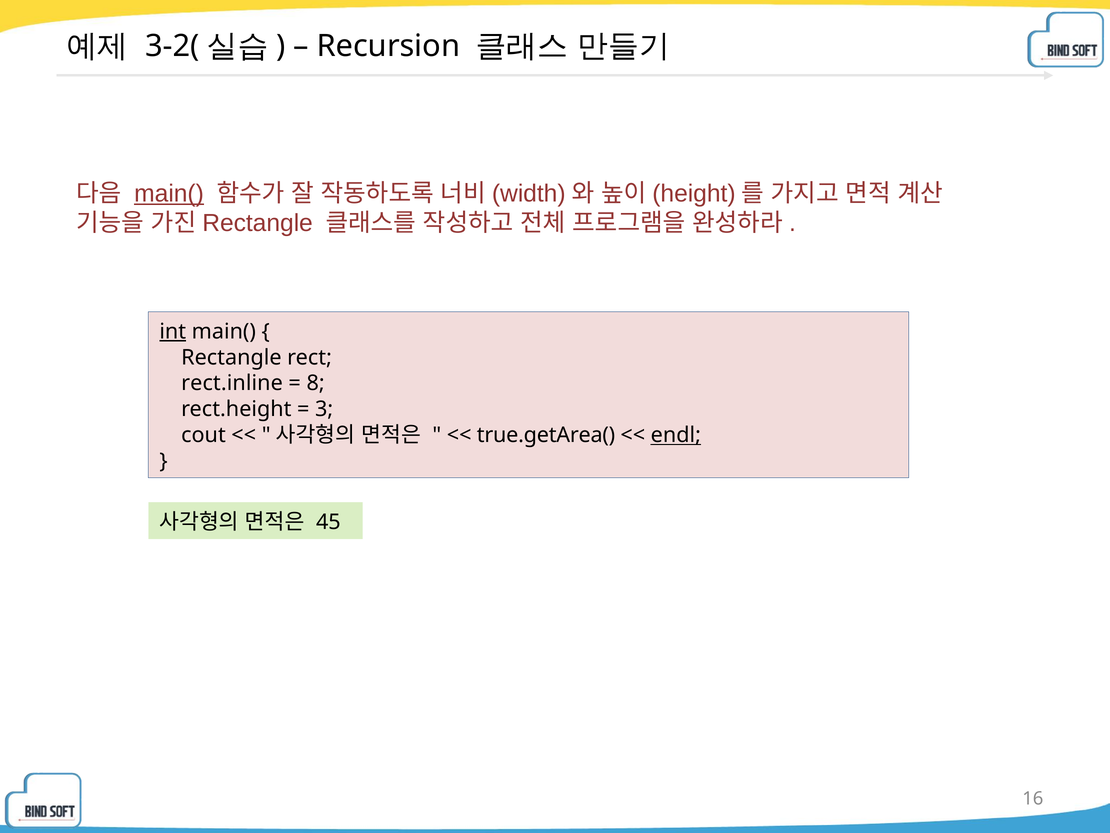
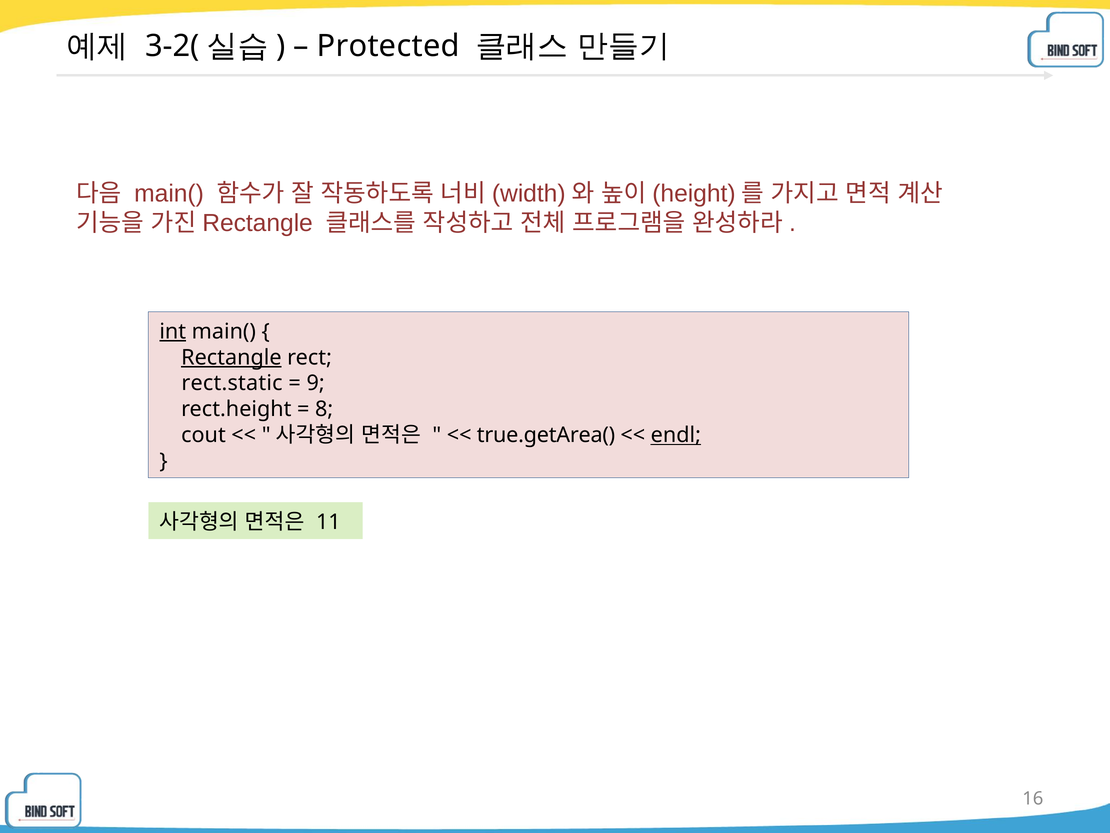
Recursion: Recursion -> Protected
main( at (169, 193) underline: present -> none
Rectangle underline: none -> present
rect.inline: rect.inline -> rect.static
8: 8 -> 9
3: 3 -> 8
45: 45 -> 11
